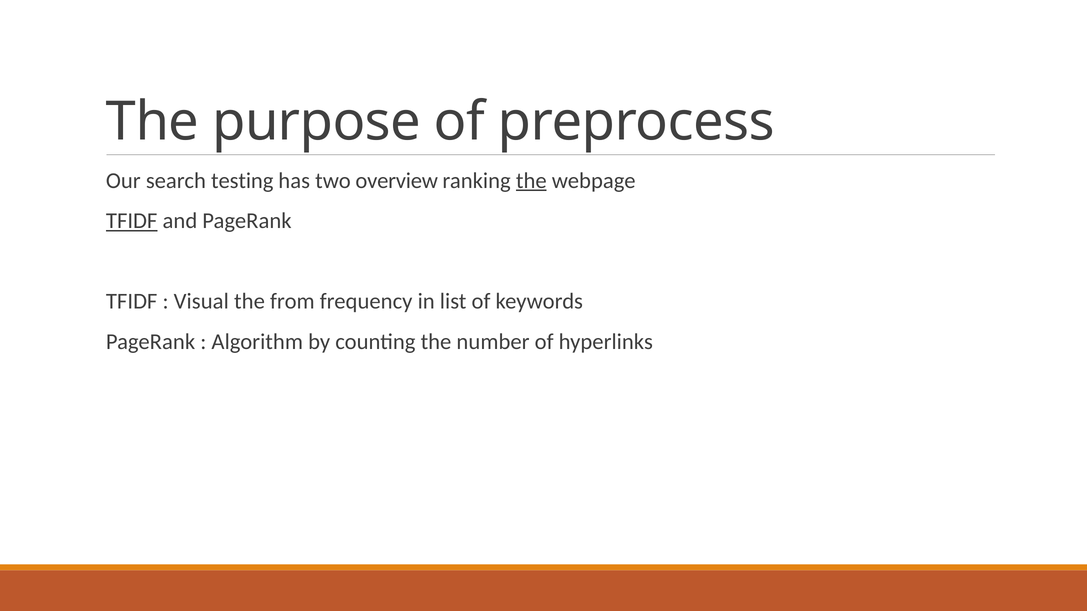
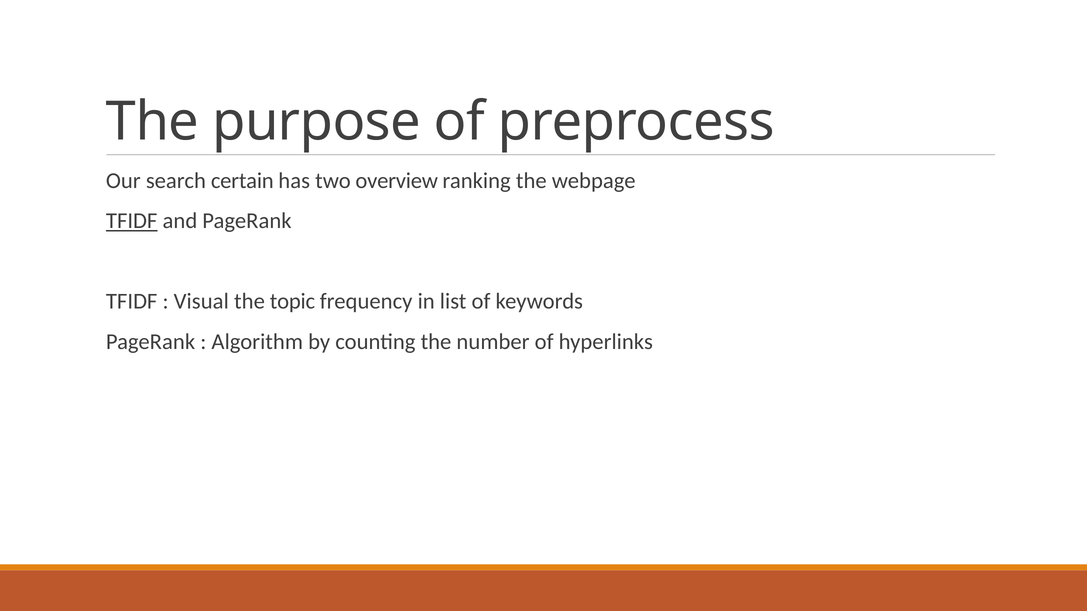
testing: testing -> certain
the at (531, 181) underline: present -> none
from: from -> topic
